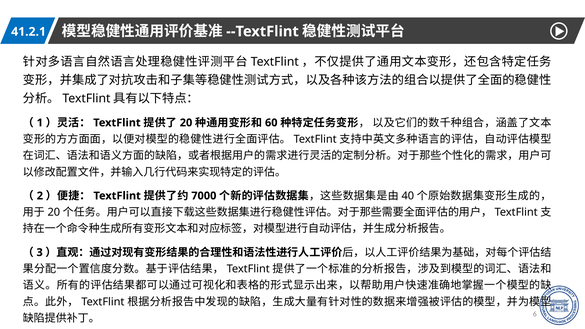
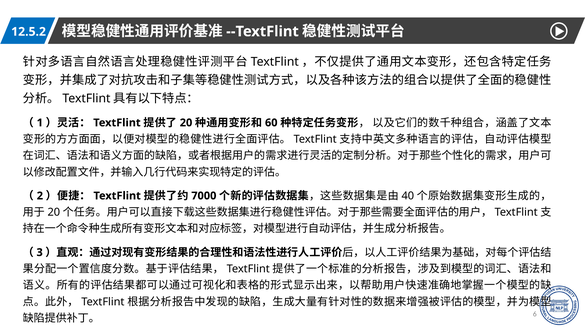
41.2.1: 41.2.1 -> 12.5.2
